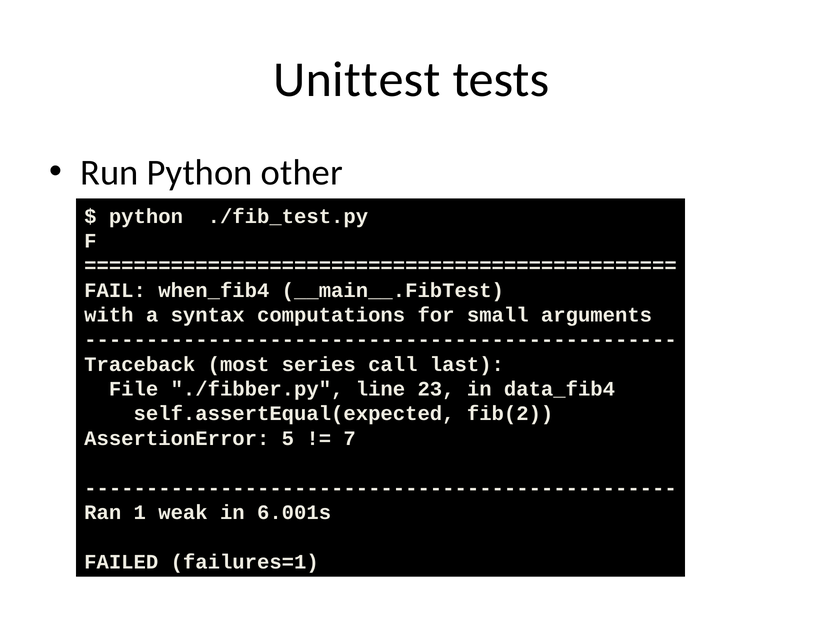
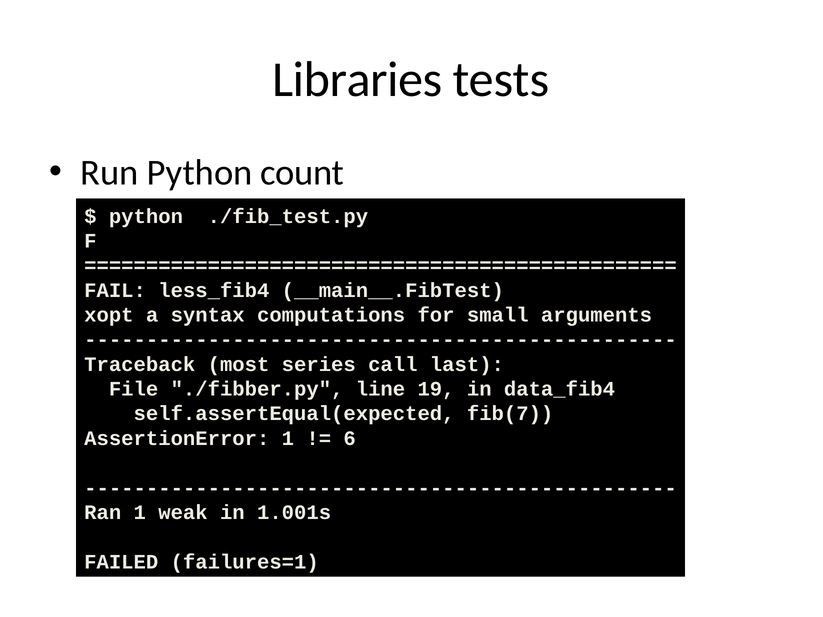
Unittest: Unittest -> Libraries
other: other -> count
when_fib4: when_fib4 -> less_fib4
with: with -> xopt
23: 23 -> 19
fib(2: fib(2 -> fib(7
AssertionError 5: 5 -> 1
7: 7 -> 6
6.001s: 6.001s -> 1.001s
